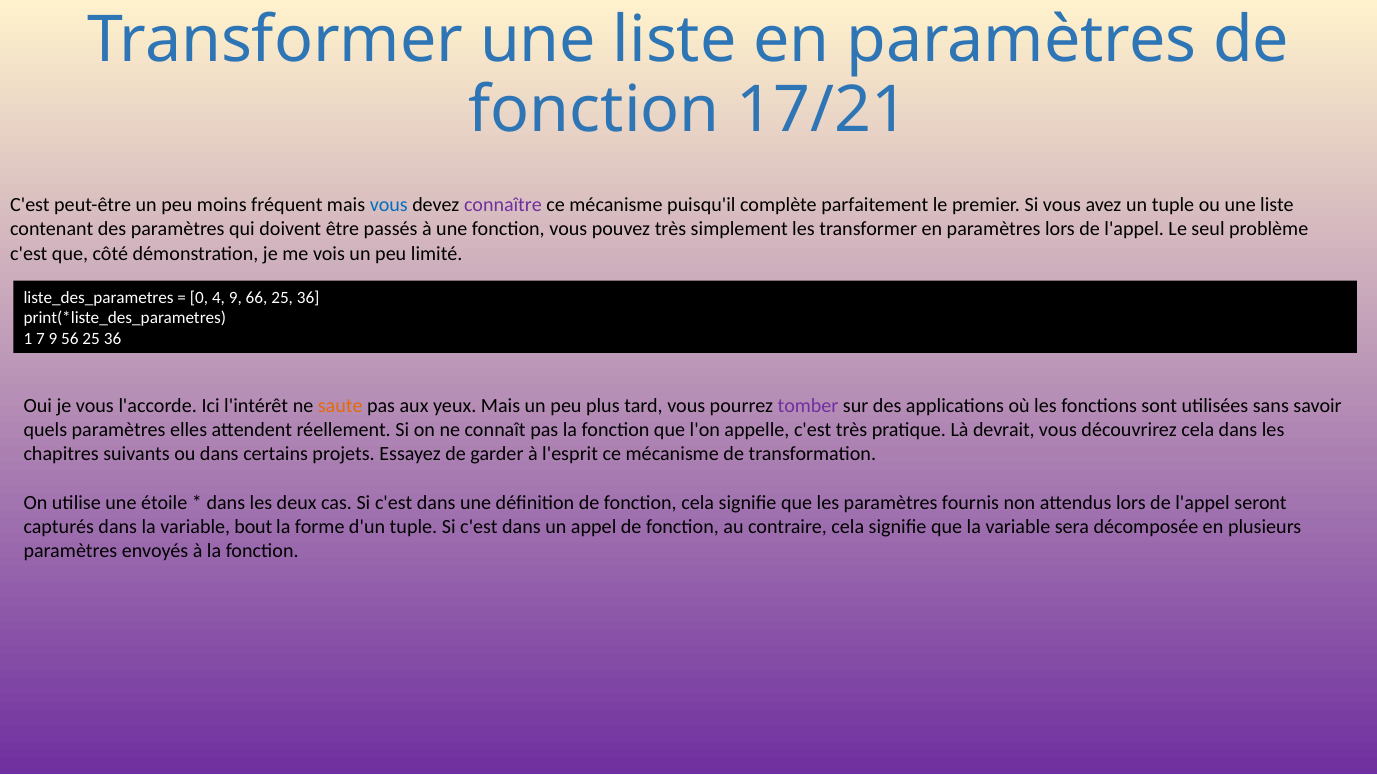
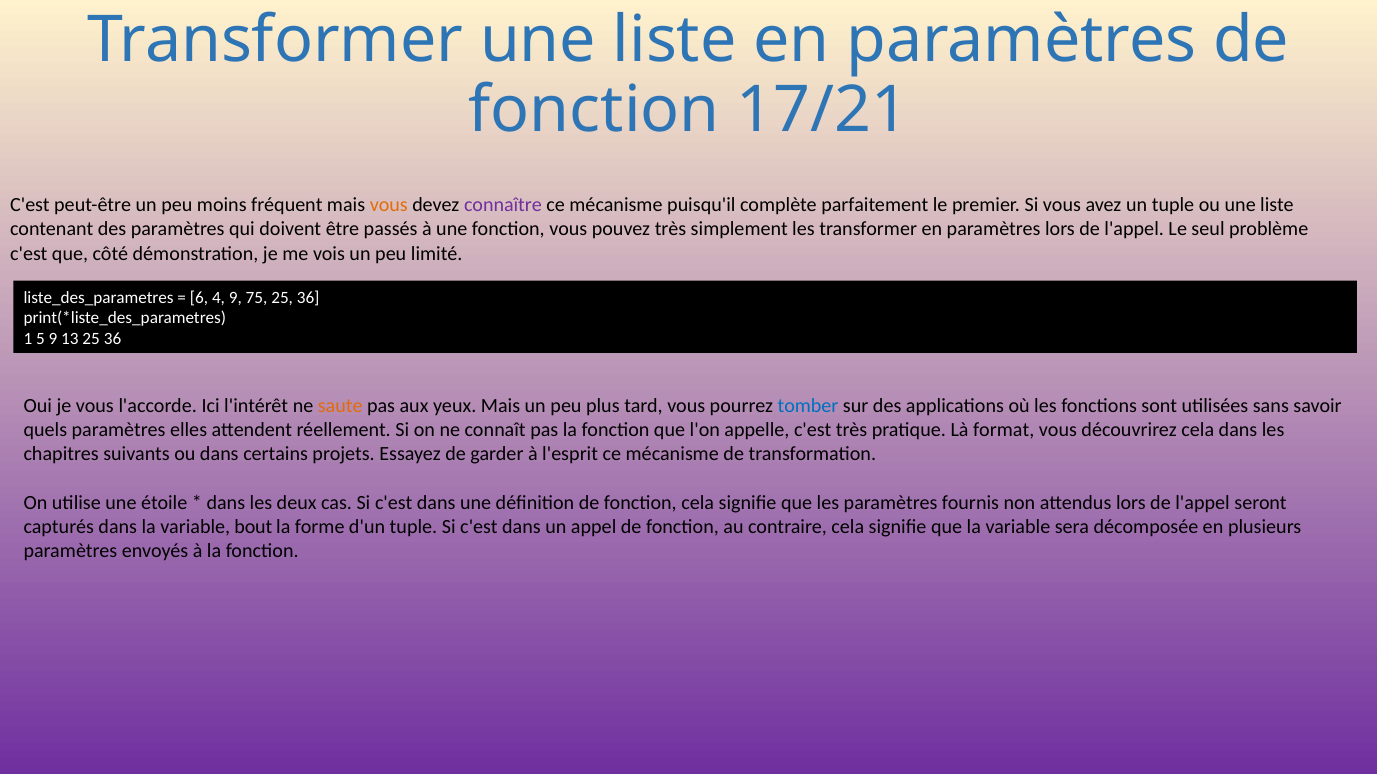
vous at (389, 205) colour: blue -> orange
0: 0 -> 6
66: 66 -> 75
7: 7 -> 5
56: 56 -> 13
tomber colour: purple -> blue
devrait: devrait -> format
